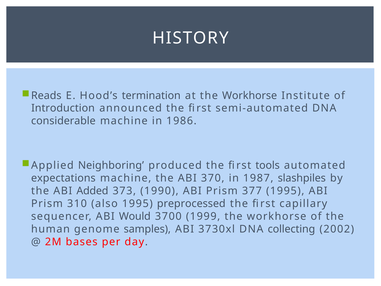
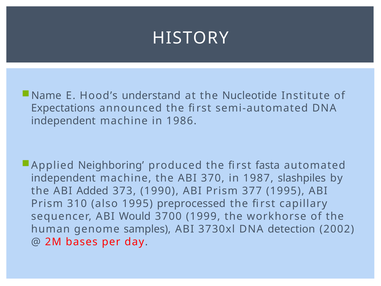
Reads: Reads -> Name
termination: termination -> understand
at the Workhorse: Workhorse -> Nucleotide
Introduction: Introduction -> Expectations
considerable at (63, 121): considerable -> independent
tools: tools -> fasta
expectations at (63, 178): expectations -> independent
collecting: collecting -> detection
